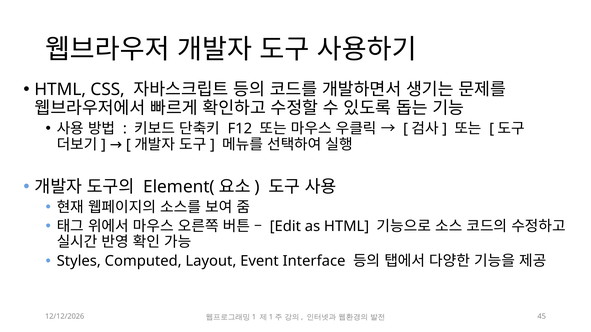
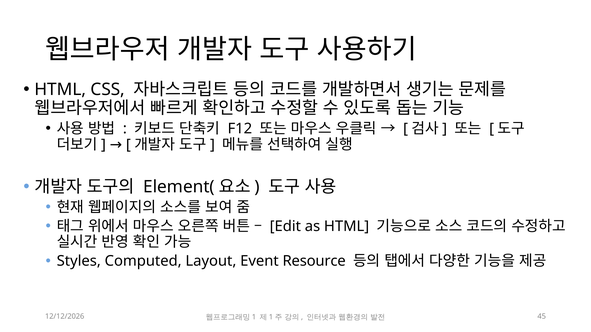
Interface: Interface -> Resource
